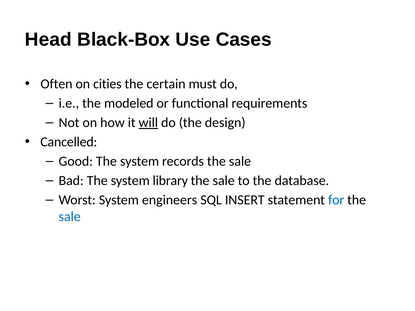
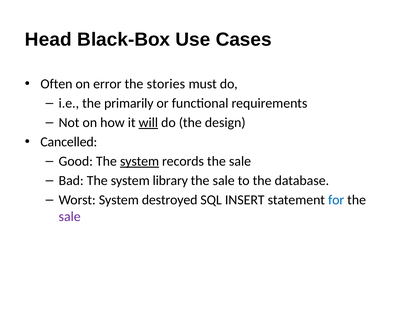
cities: cities -> error
certain: certain -> stories
modeled: modeled -> primarily
system at (140, 161) underline: none -> present
engineers: engineers -> destroyed
sale at (70, 217) colour: blue -> purple
